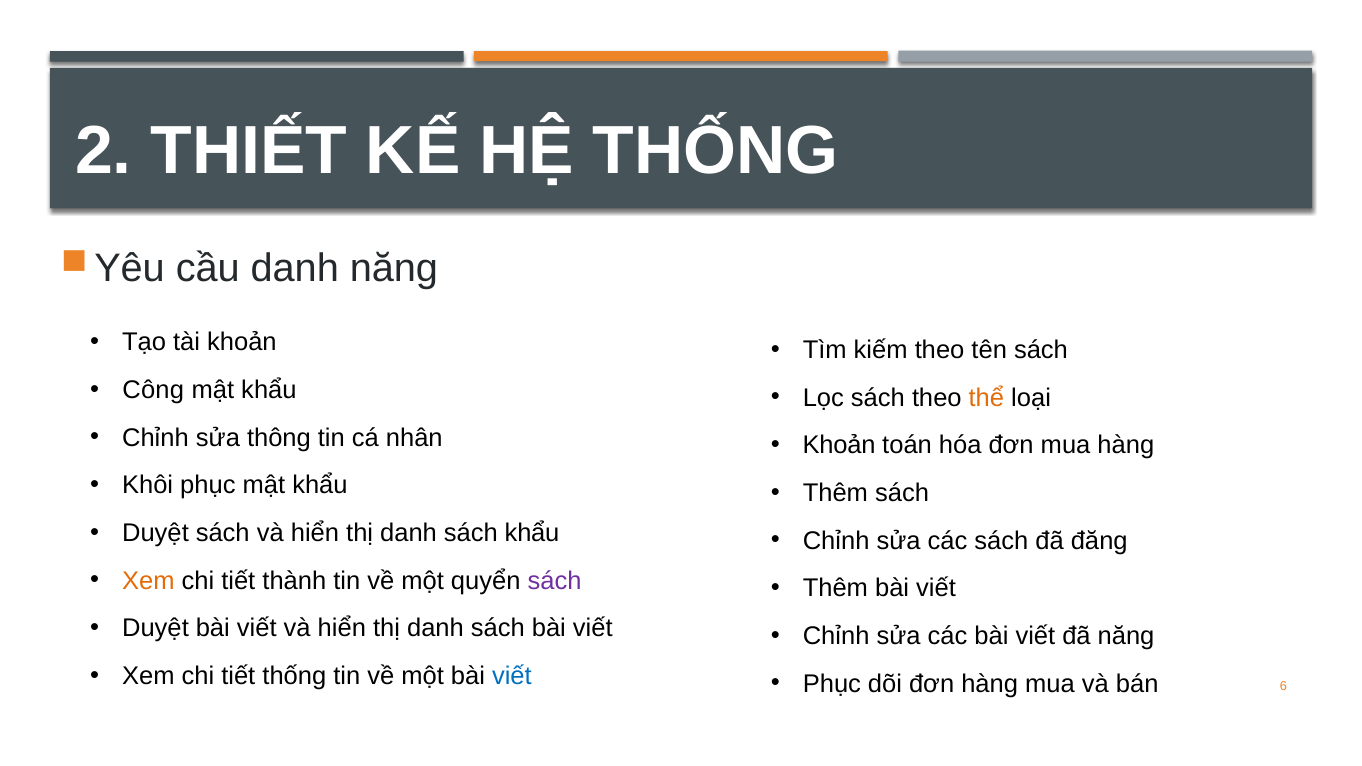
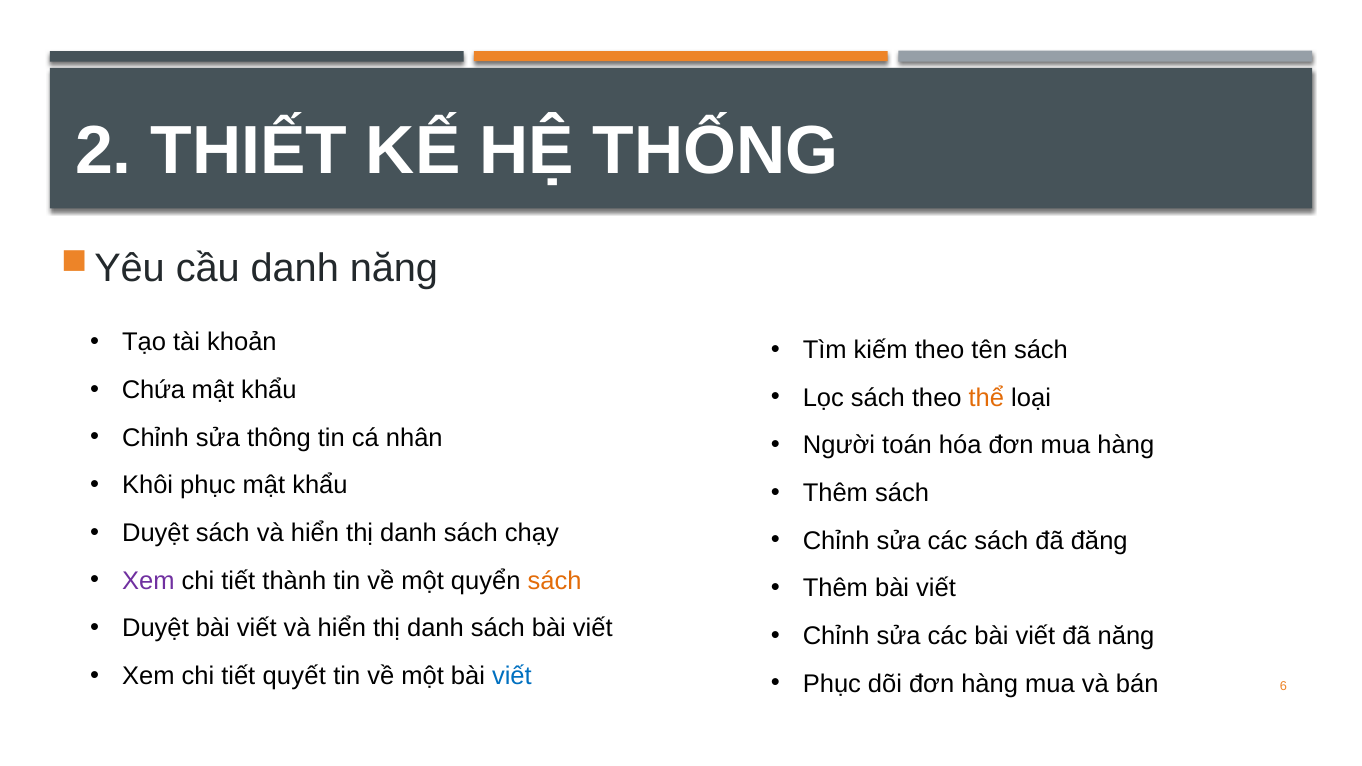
Công: Công -> Chứa
Khoản at (839, 445): Khoản -> Người
sách khẩu: khẩu -> chạy
Xem at (148, 581) colour: orange -> purple
sách at (555, 581) colour: purple -> orange
tiết thống: thống -> quyết
